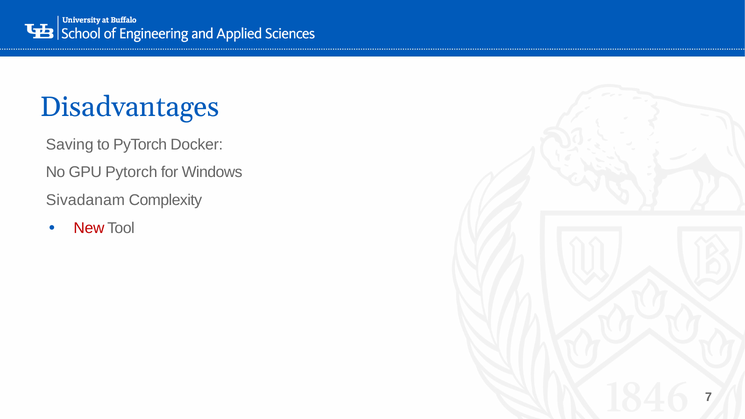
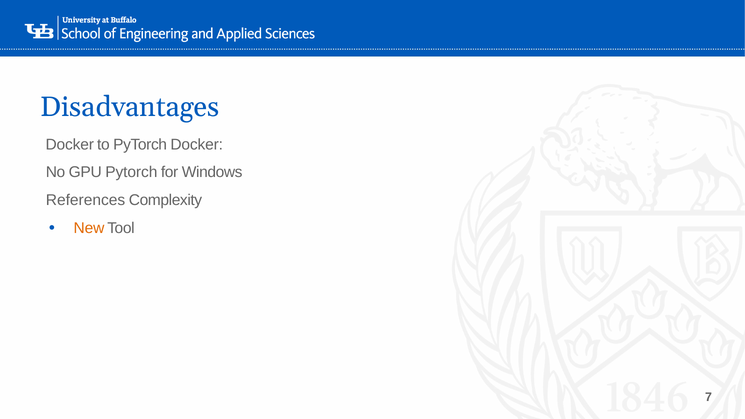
Saving at (70, 145): Saving -> Docker
Sivadanam: Sivadanam -> References
New colour: red -> orange
